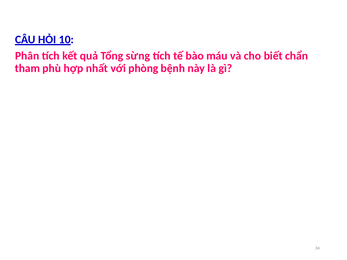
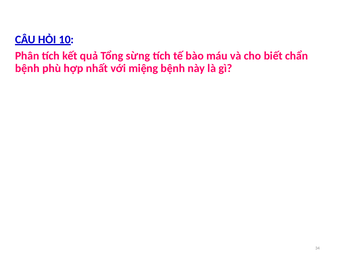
tham at (27, 68): tham -> bệnh
phòng: phòng -> miệng
